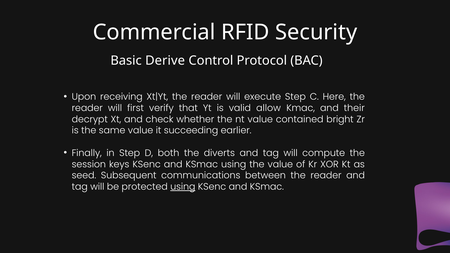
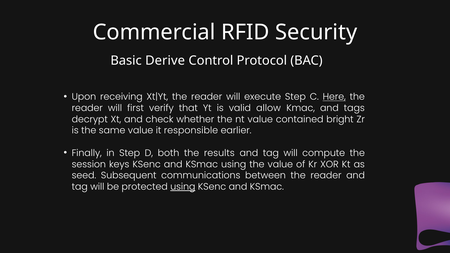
Here underline: none -> present
their: their -> tags
succeeding: succeeding -> responsible
diverts: diverts -> results
